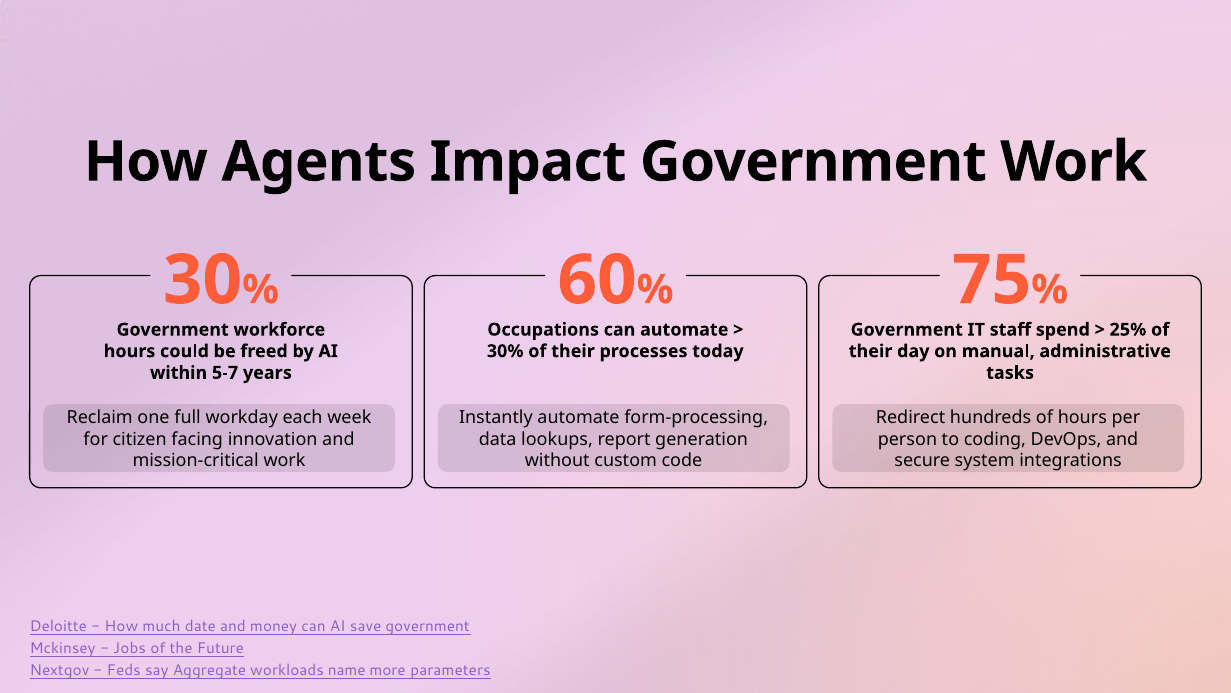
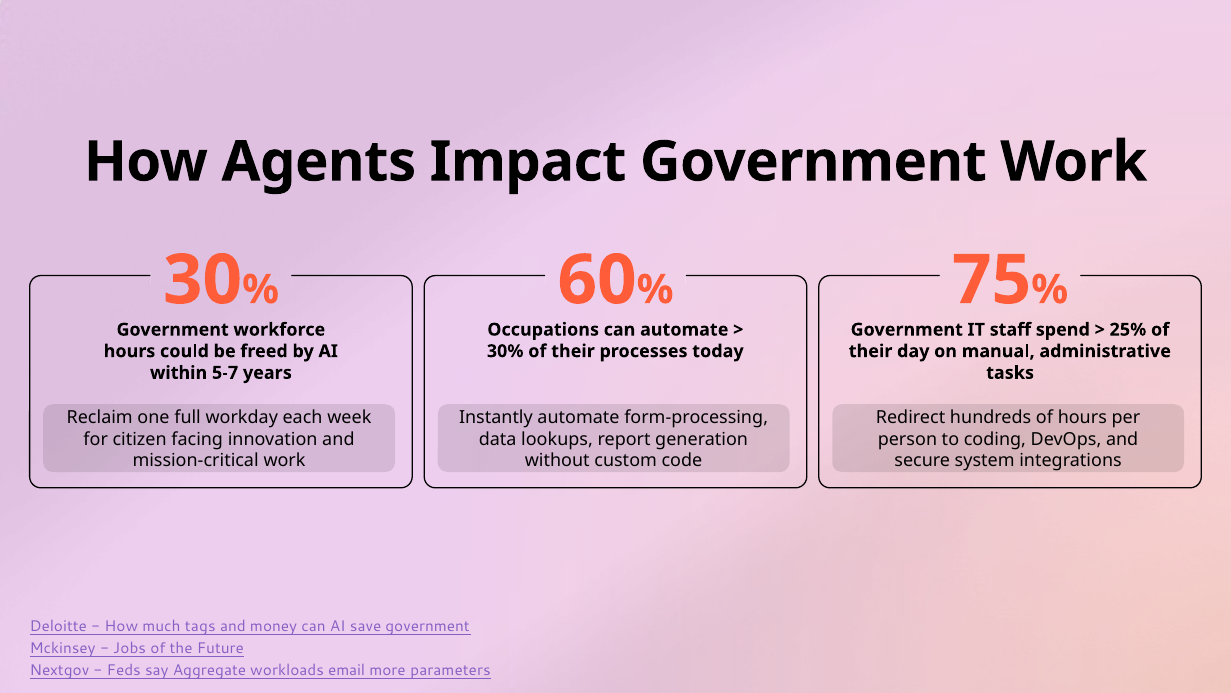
date: date -> tags
name: name -> email
